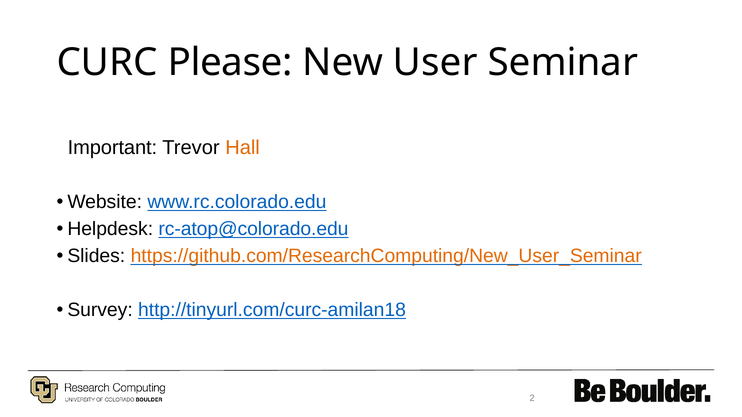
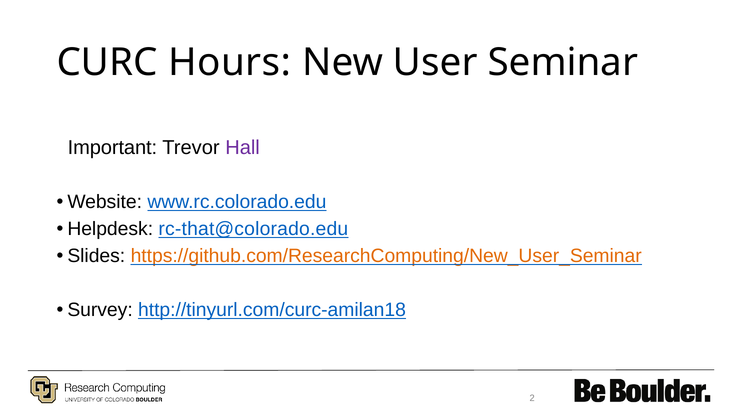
Please: Please -> Hours
Hall colour: orange -> purple
rc-atop@colorado.edu: rc-atop@colorado.edu -> rc-that@colorado.edu
